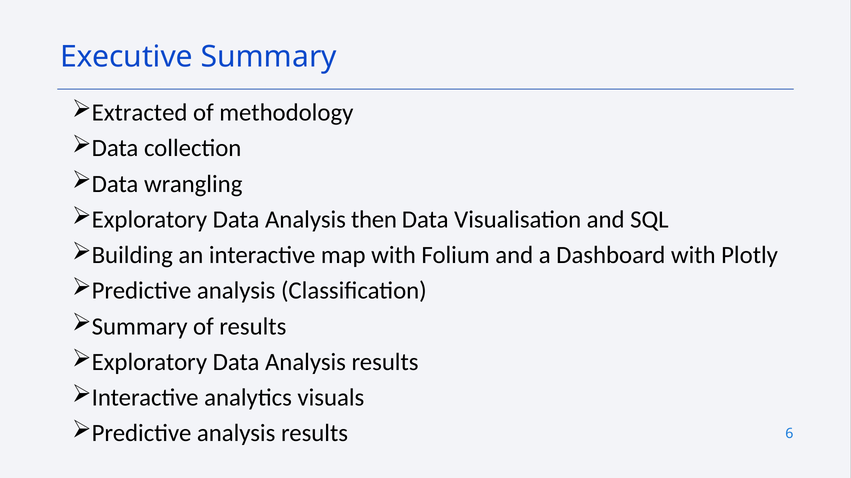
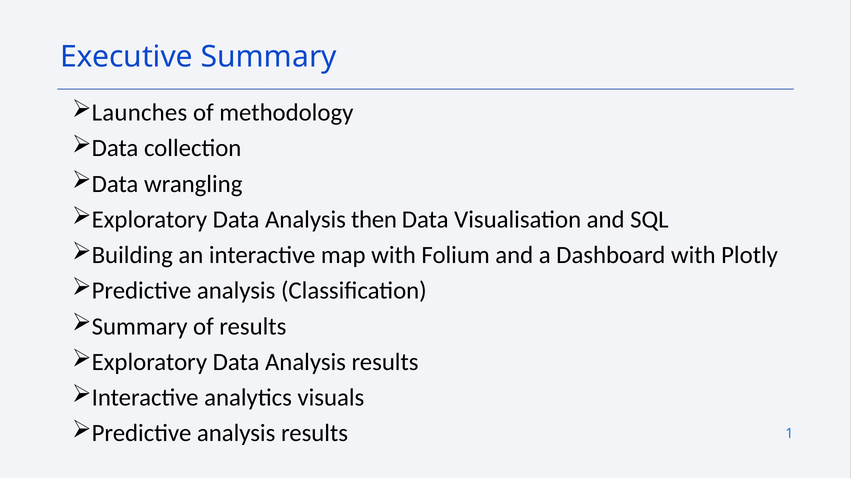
Extracted: Extracted -> Launches
6: 6 -> 1
